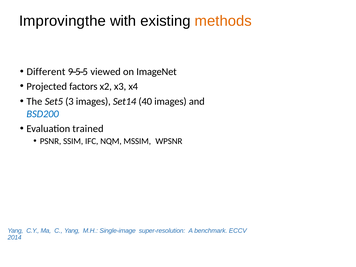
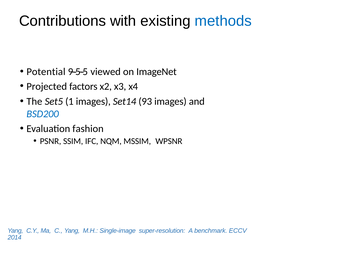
Improvingthe: Improvingthe -> Contributions
methods colour: orange -> blue
Different: Different -> Potential
3: 3 -> 1
40: 40 -> 93
trained: trained -> fashion
